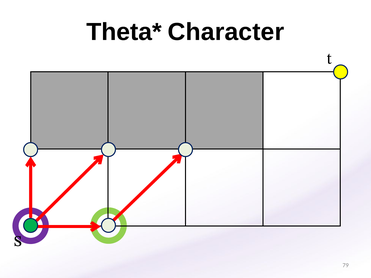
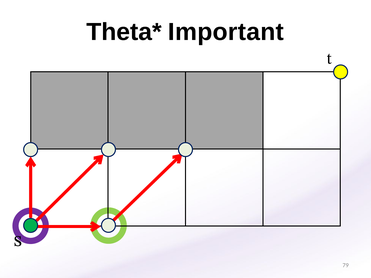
Character: Character -> Important
